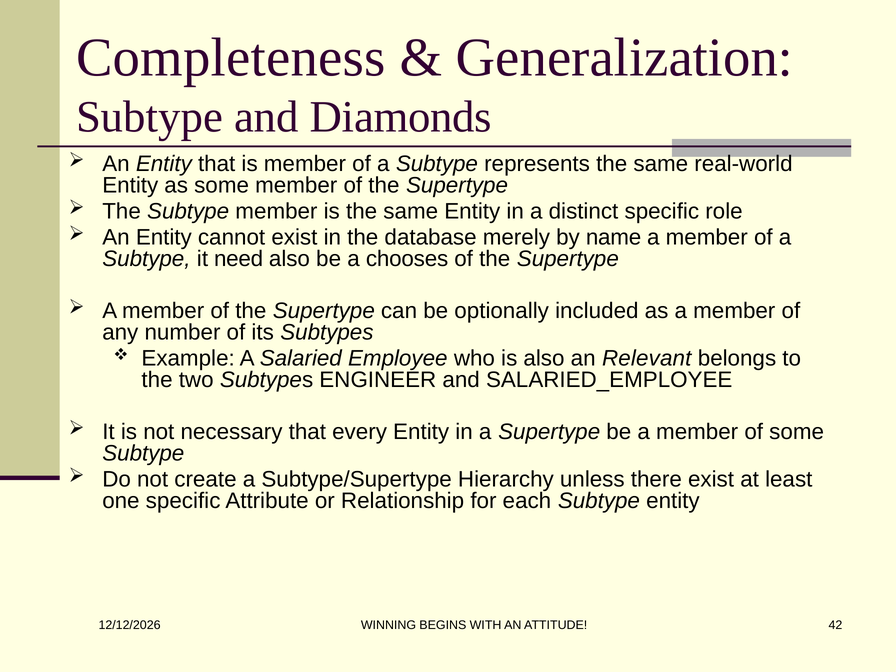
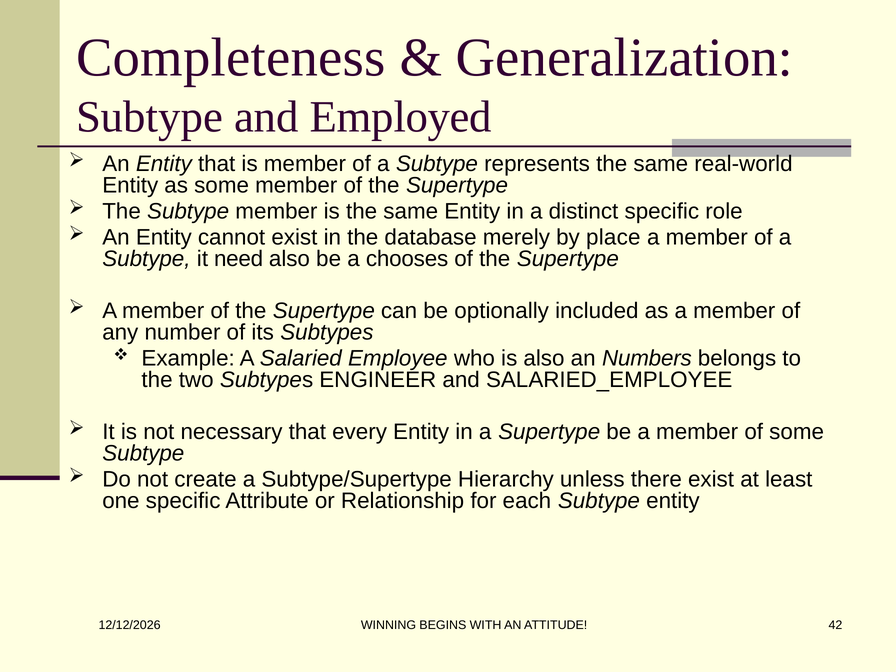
Diamonds: Diamonds -> Employed
name: name -> place
Relevant: Relevant -> Numbers
